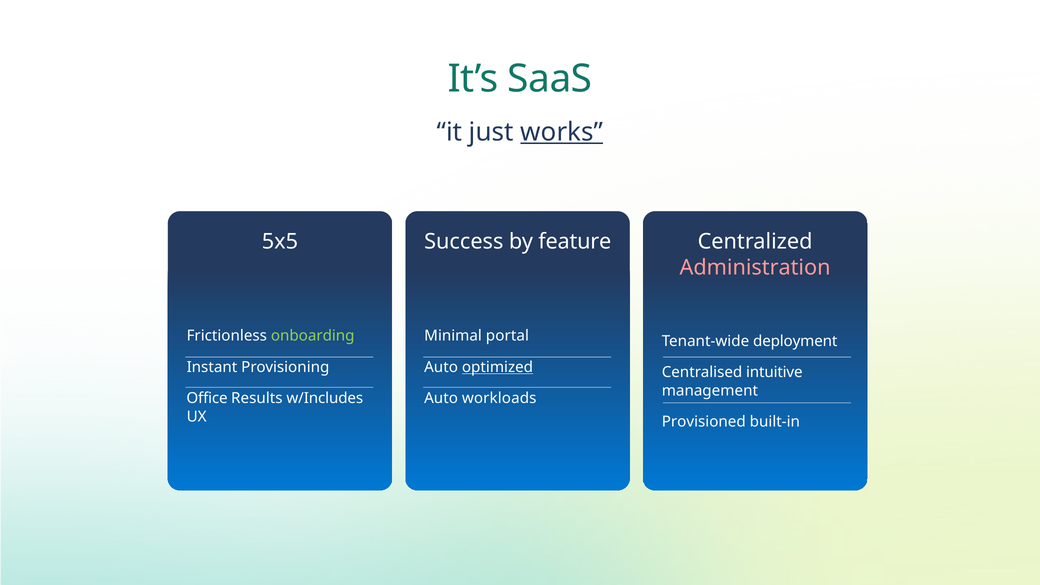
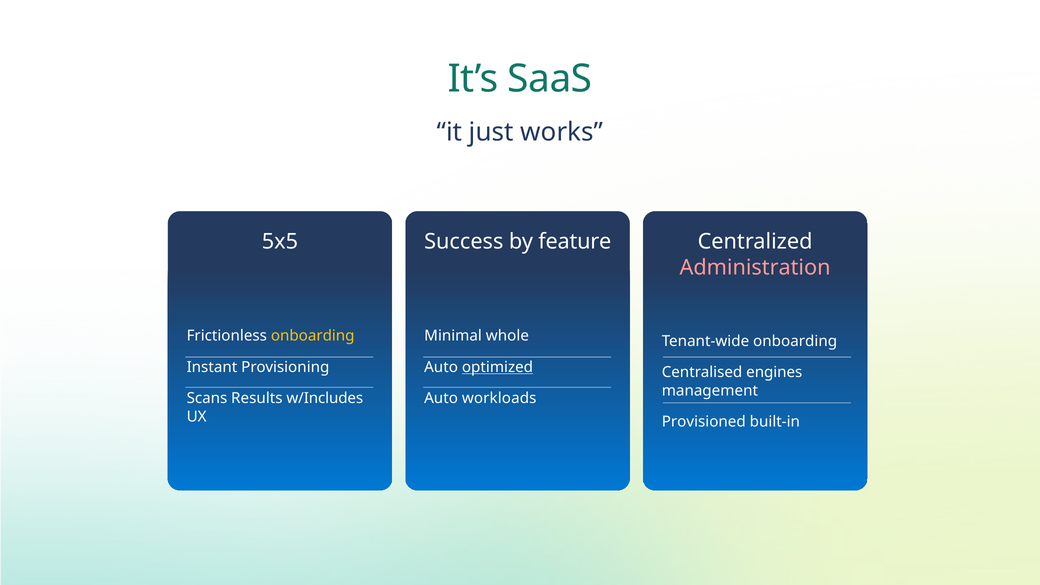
works underline: present -> none
onboarding at (313, 336) colour: light green -> yellow
portal: portal -> whole
Tenant-wide deployment: deployment -> onboarding
intuitive: intuitive -> engines
Office: Office -> Scans
